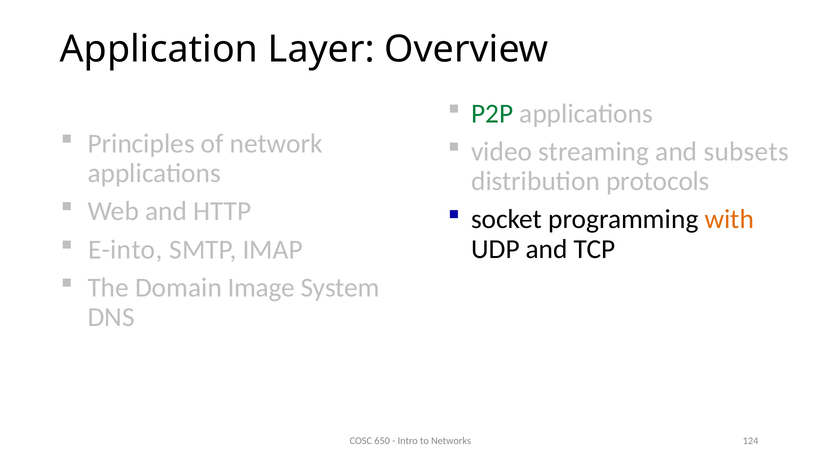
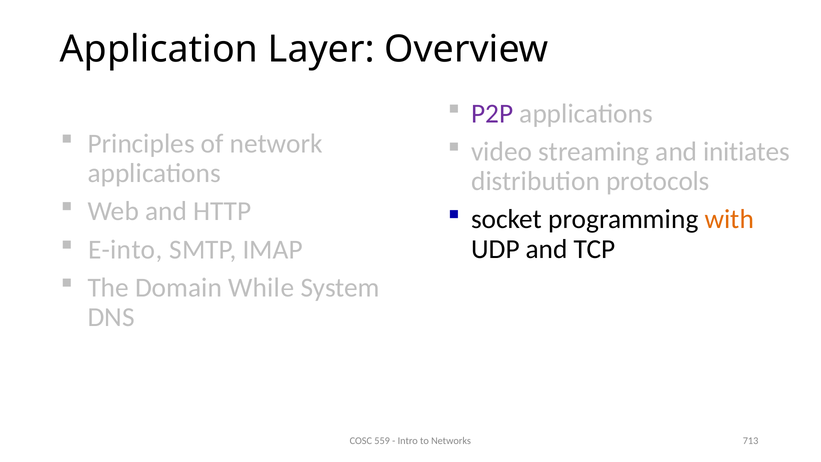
P2P colour: green -> purple
subsets: subsets -> initiates
Image: Image -> While
650: 650 -> 559
124: 124 -> 713
